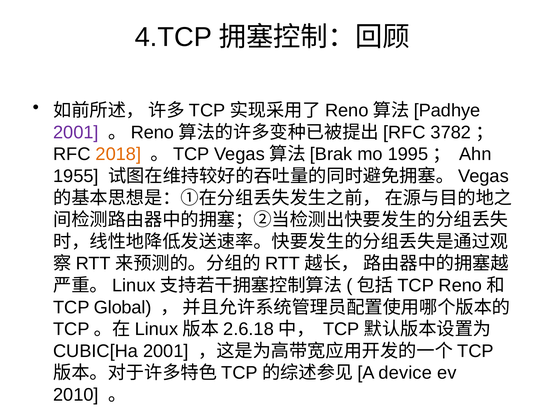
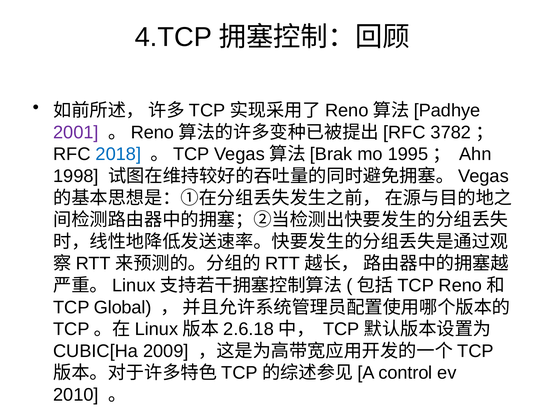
2018 colour: orange -> blue
1955: 1955 -> 1998
2001 at (166, 351): 2001 -> 2009
device: device -> control
